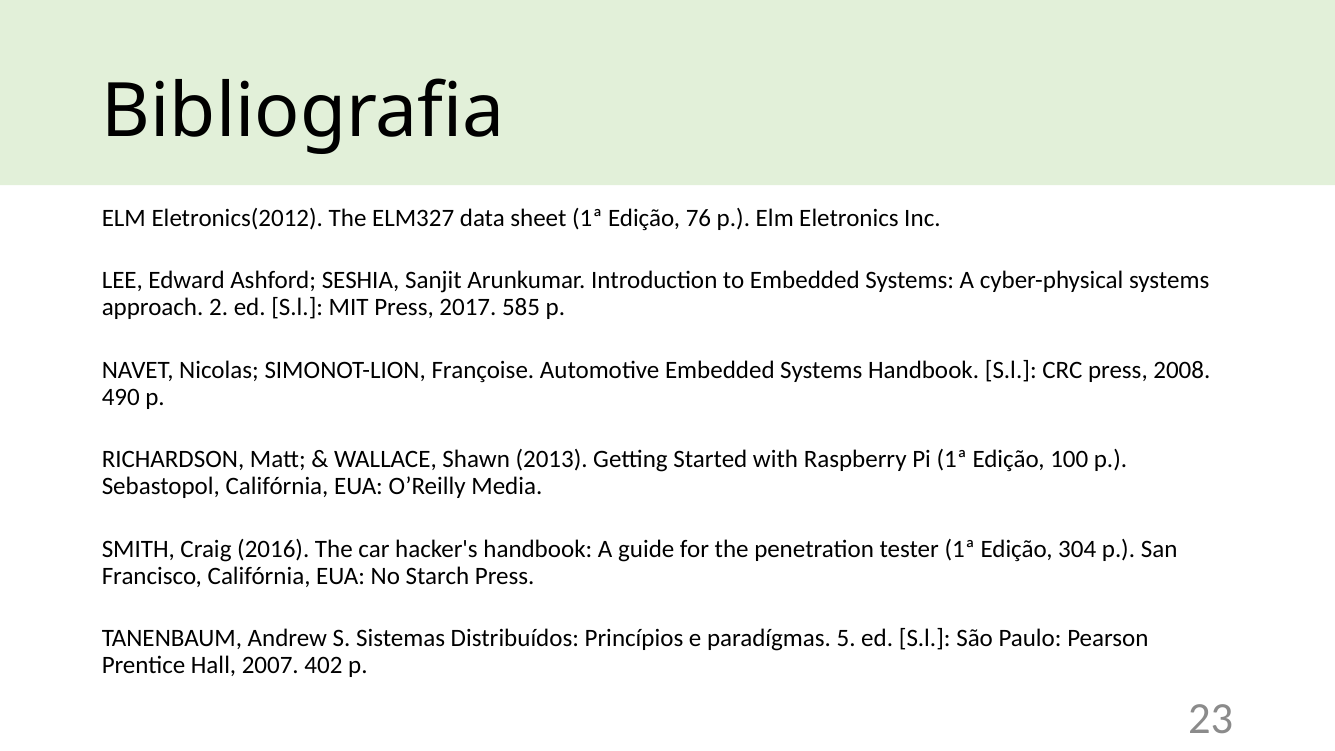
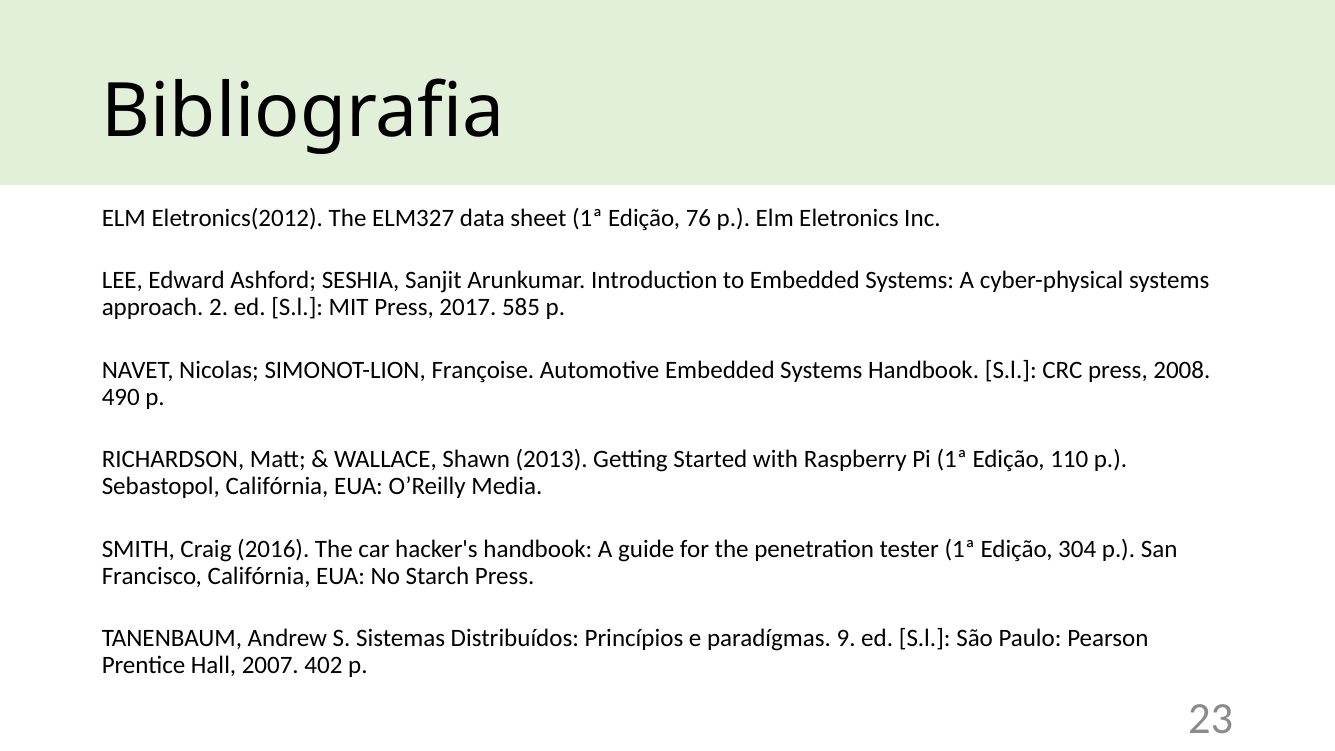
100: 100 -> 110
5: 5 -> 9
